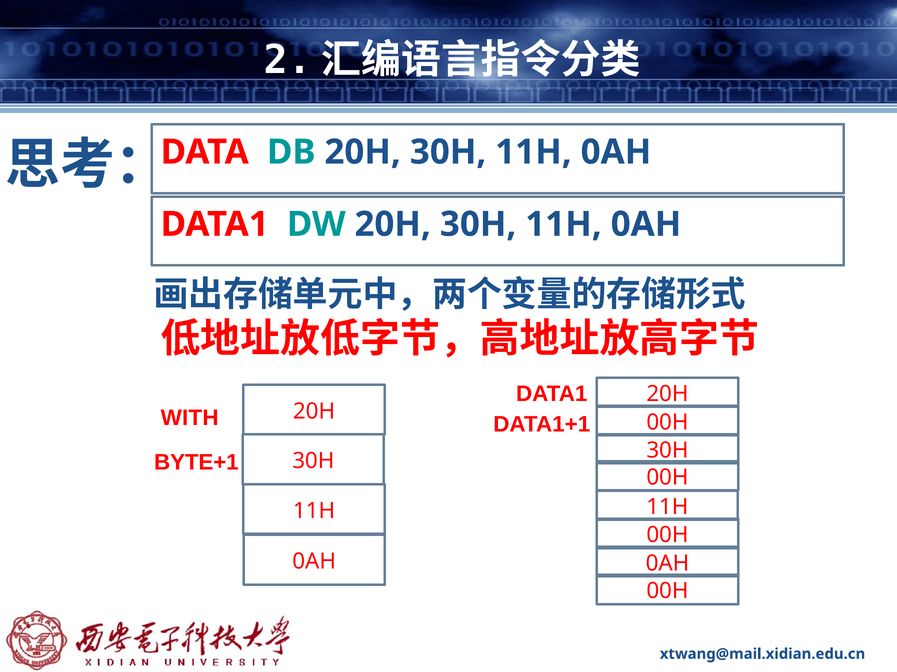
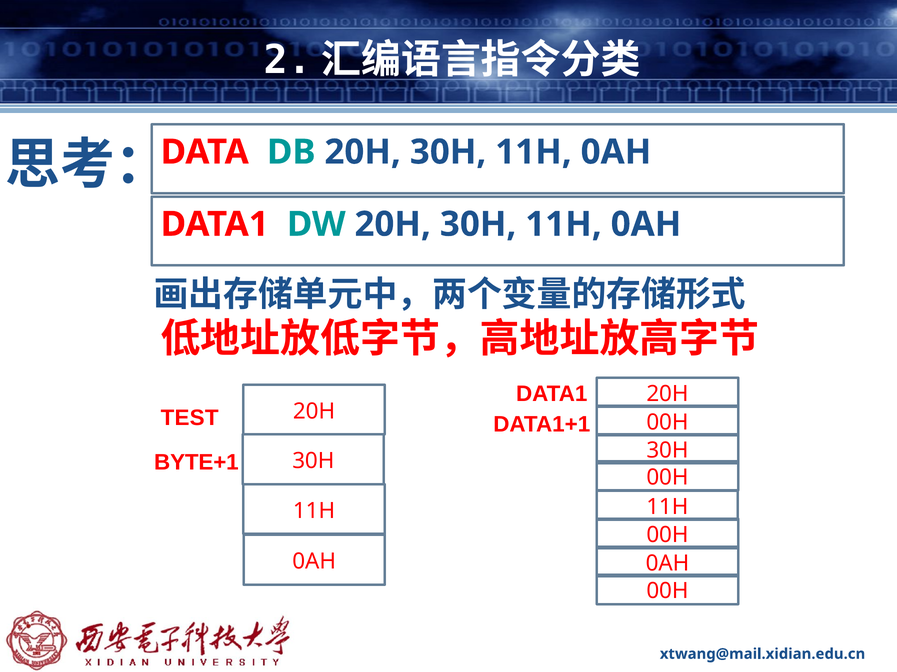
WITH: WITH -> TEST
